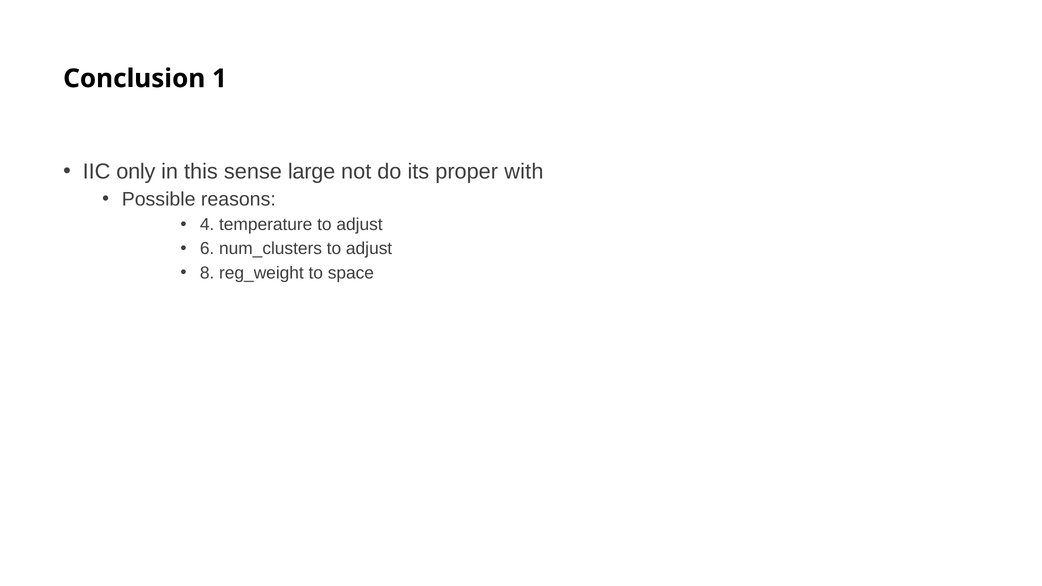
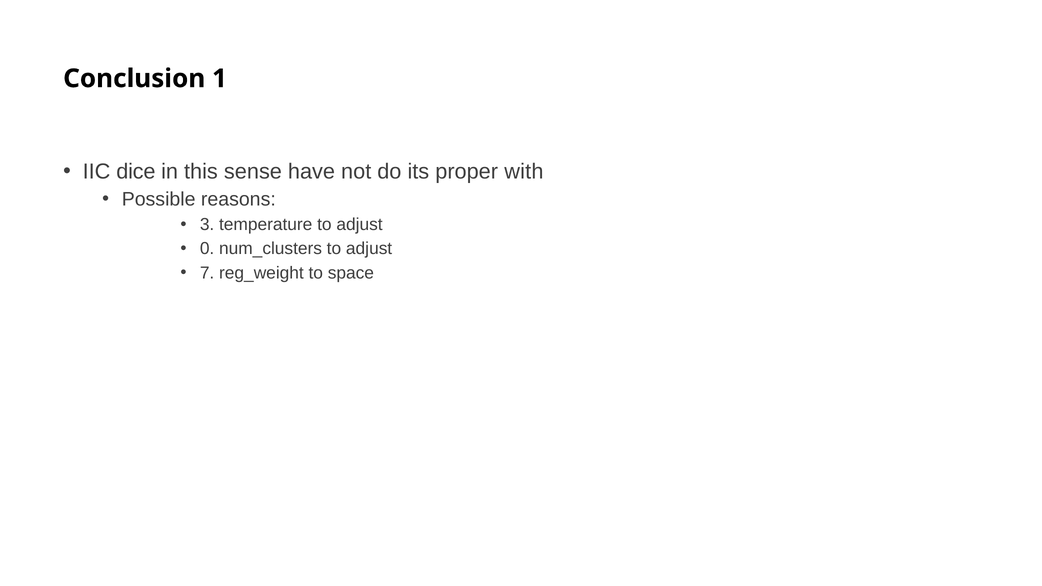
only: only -> dice
large: large -> have
4: 4 -> 3
6: 6 -> 0
8: 8 -> 7
